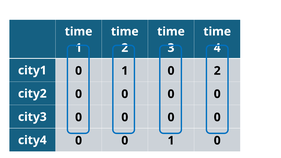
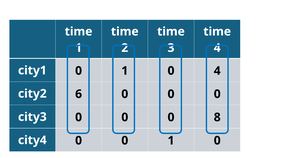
0 2: 2 -> 4
city2 0: 0 -> 6
0 at (217, 117): 0 -> 8
